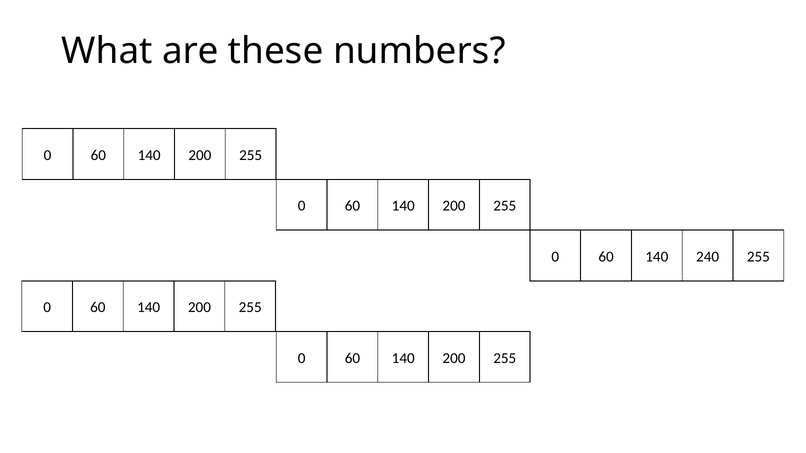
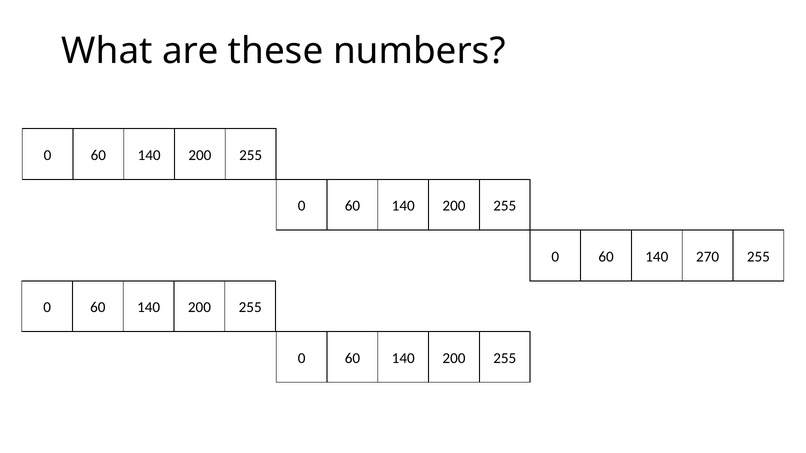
240: 240 -> 270
